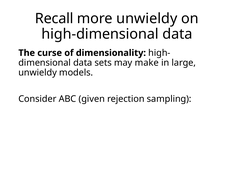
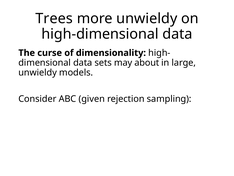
Recall: Recall -> Trees
make: make -> about
